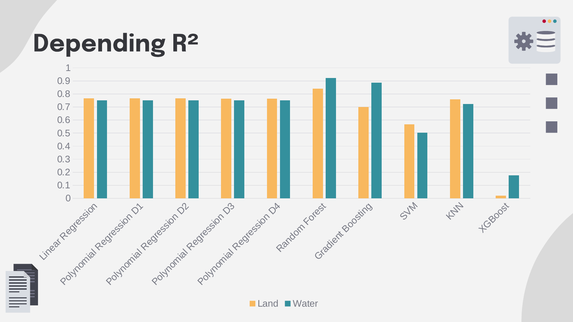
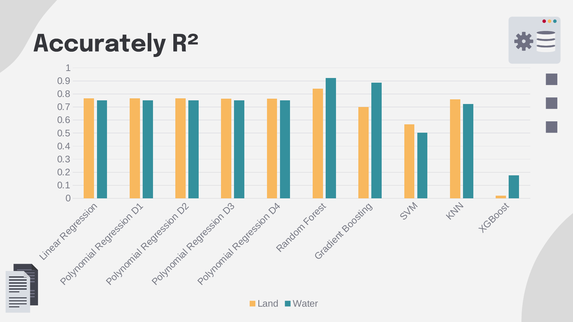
Depending: Depending -> Accurately
